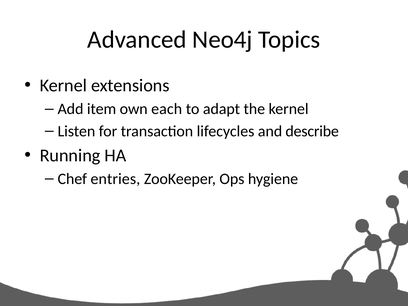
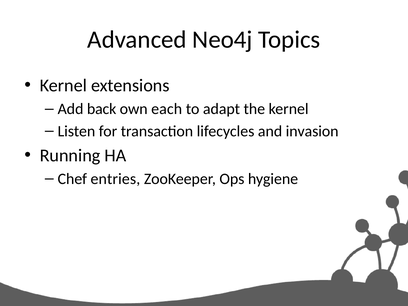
item: item -> back
describe: describe -> invasion
